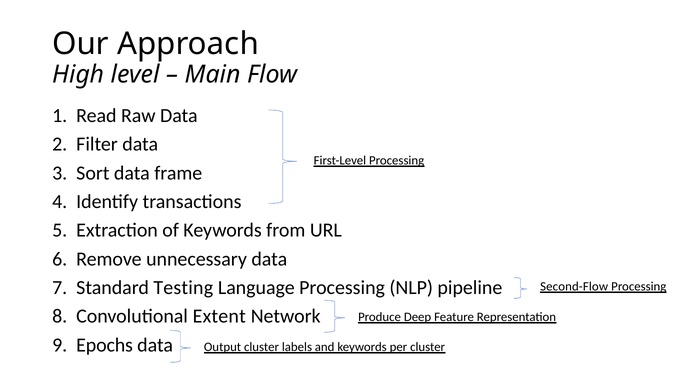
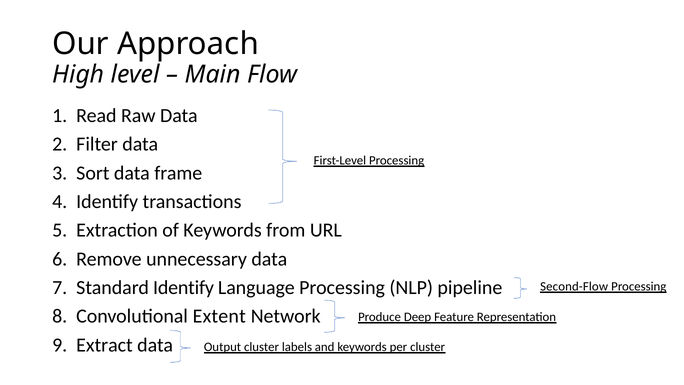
Standard Testing: Testing -> Identify
Epochs: Epochs -> Extract
